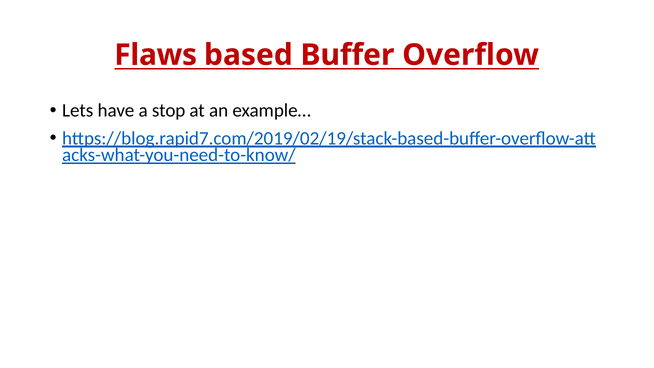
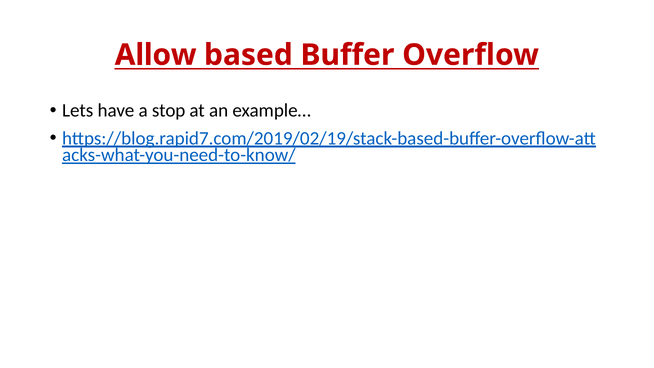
Flaws: Flaws -> Allow
